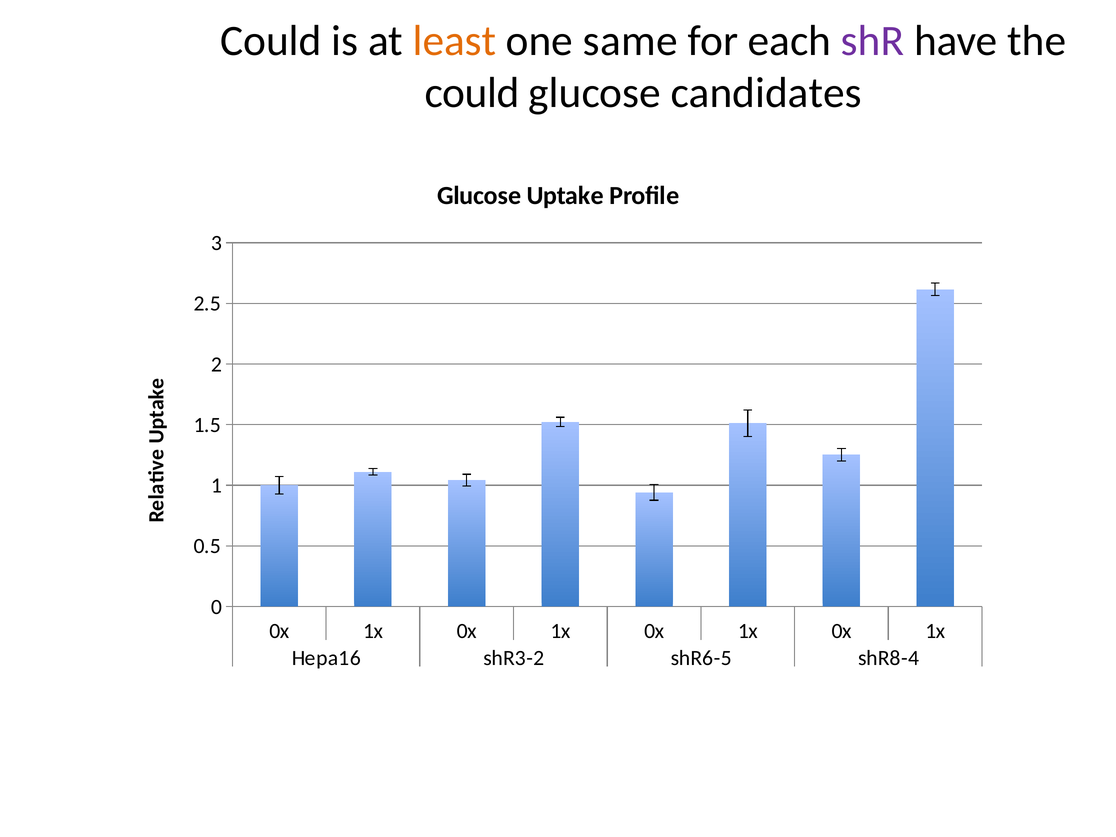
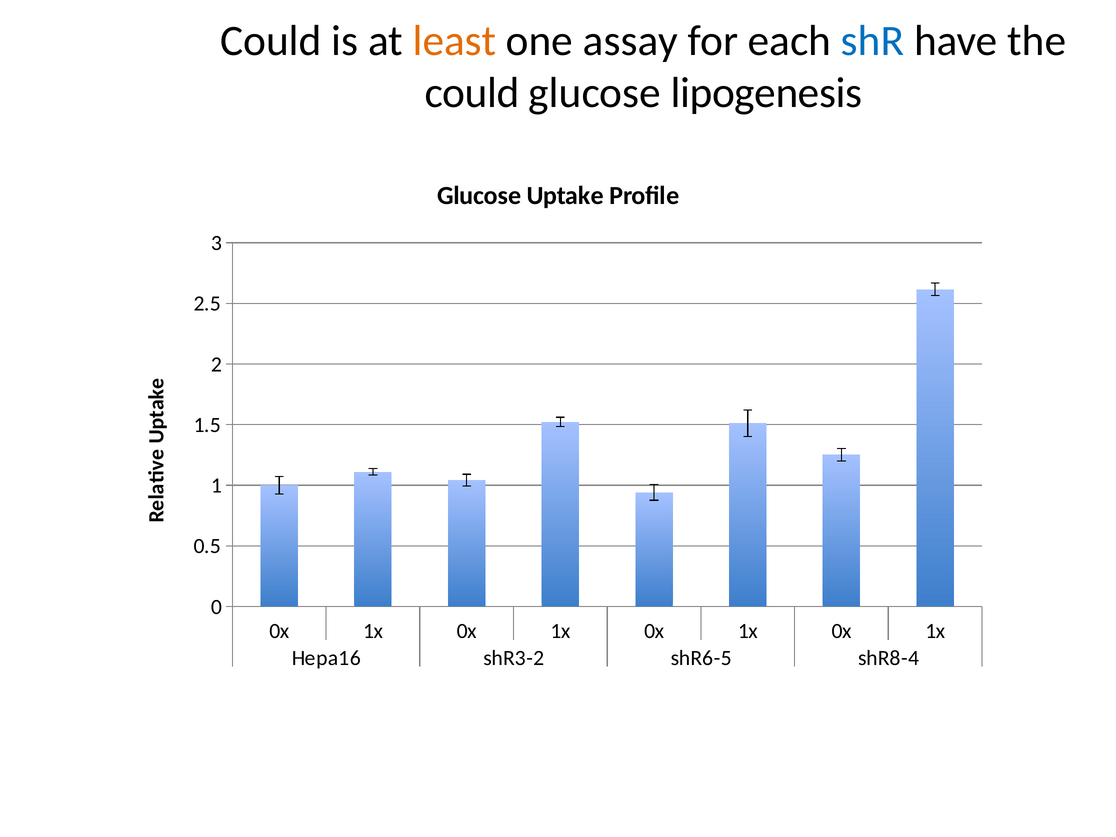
same: same -> assay
shR colour: purple -> blue
candidates: candidates -> lipogenesis
